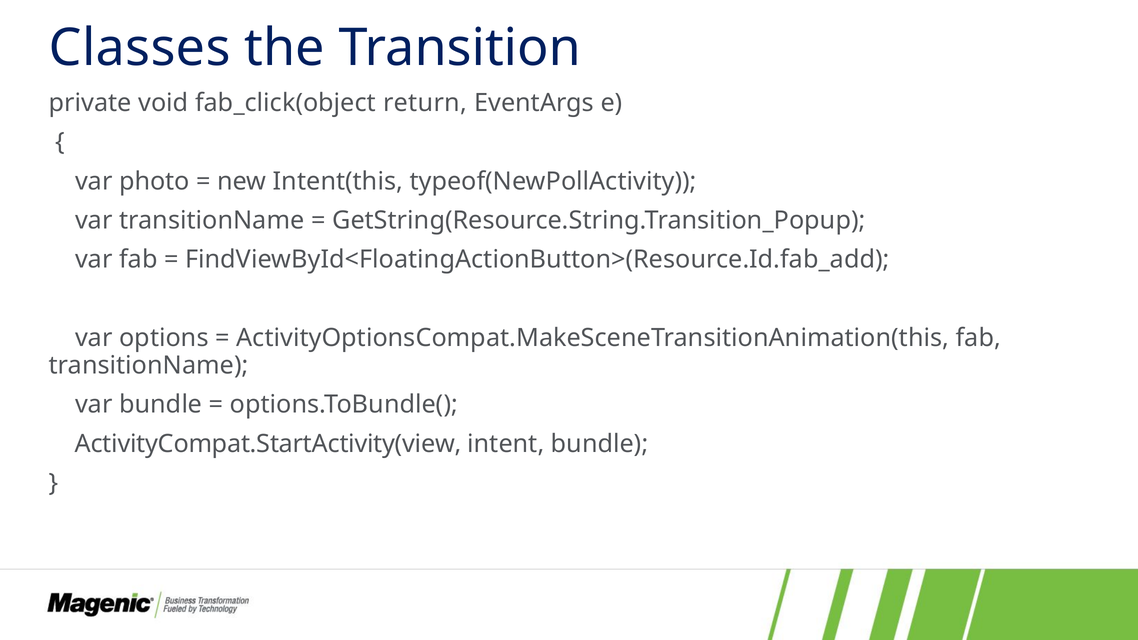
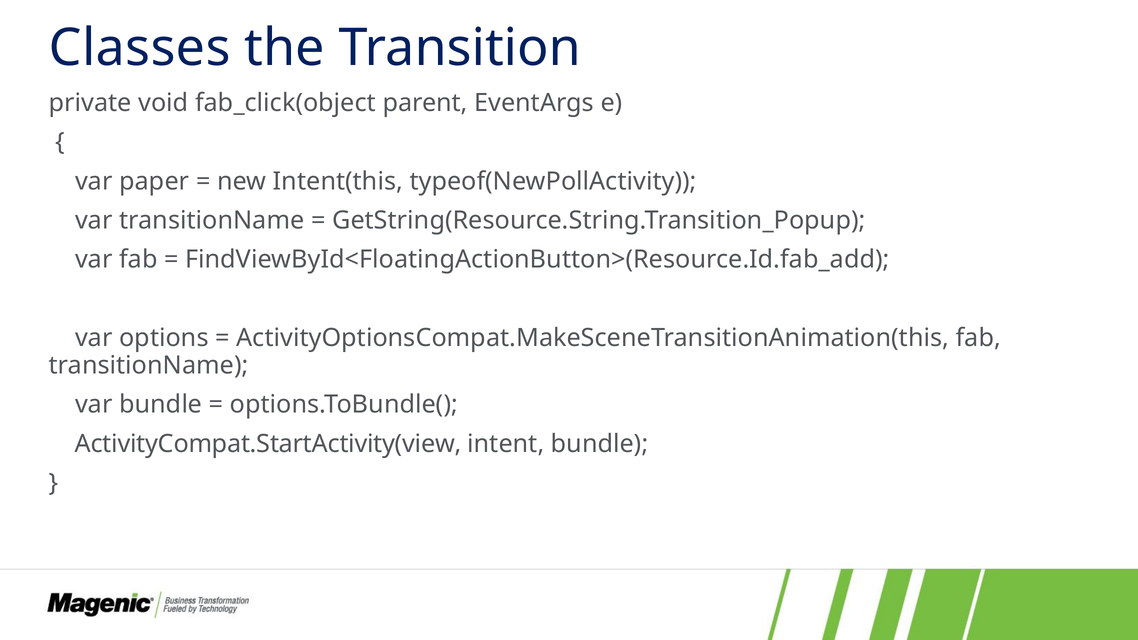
return: return -> parent
photo: photo -> paper
